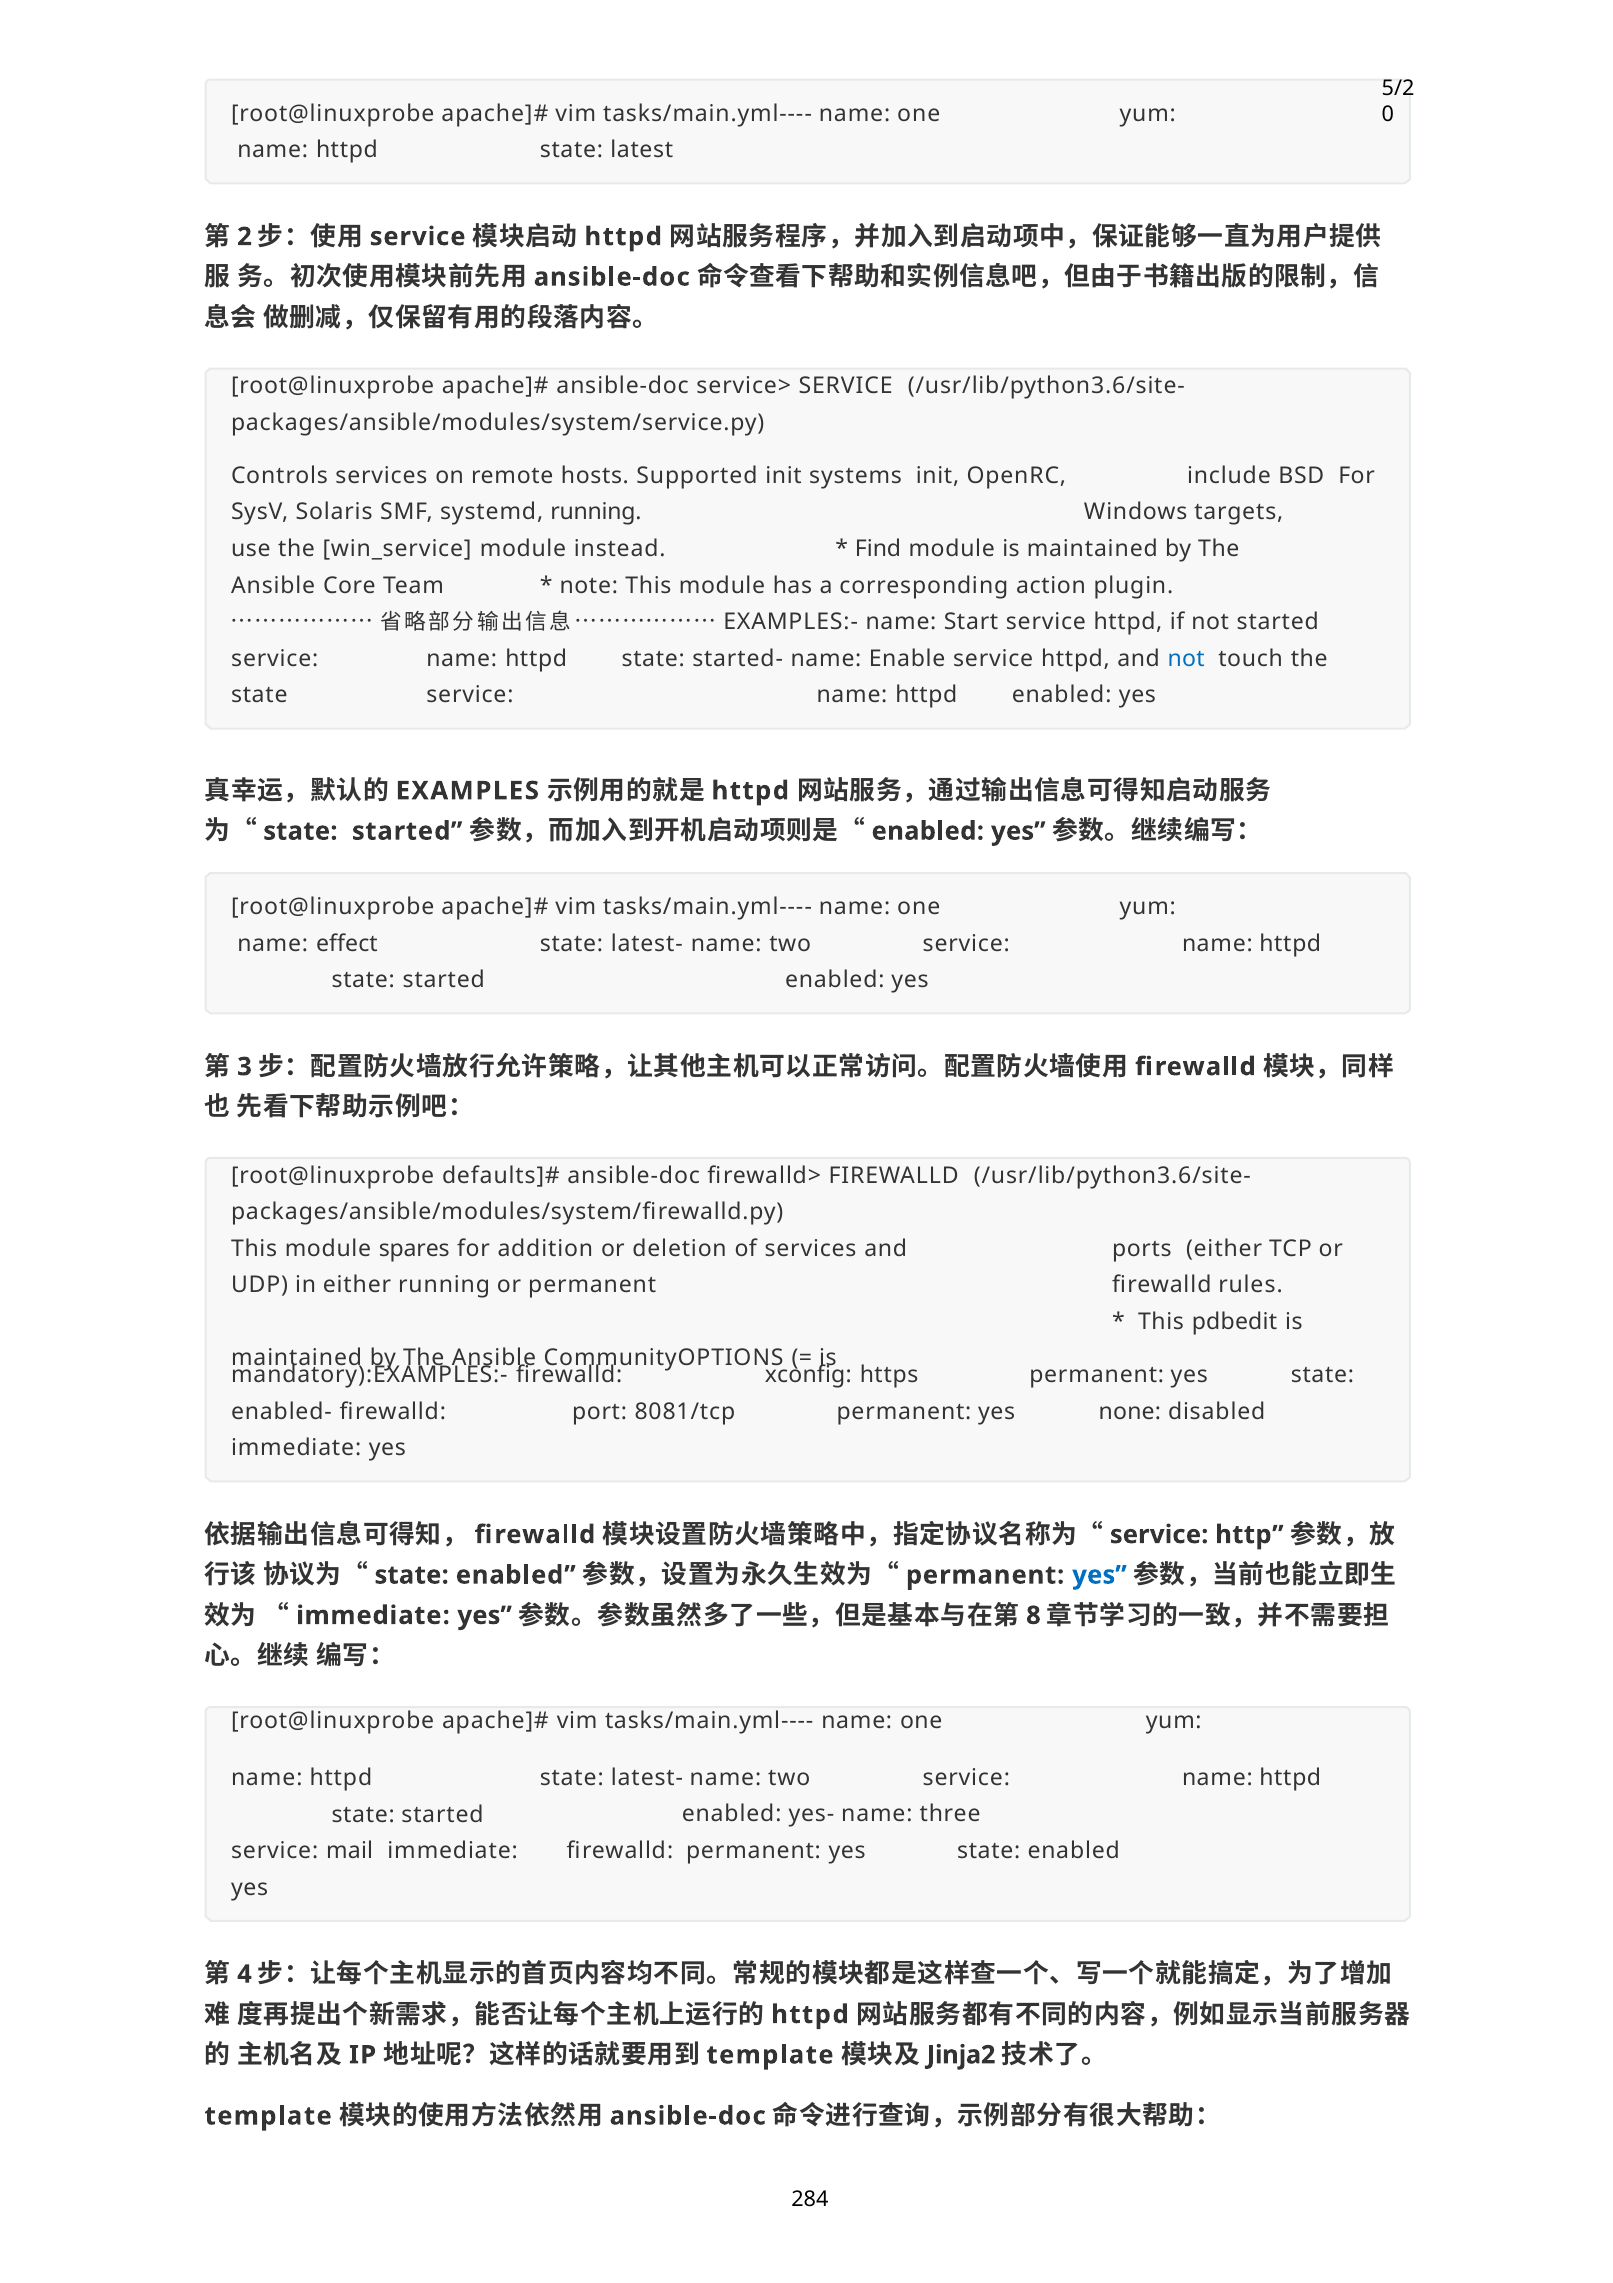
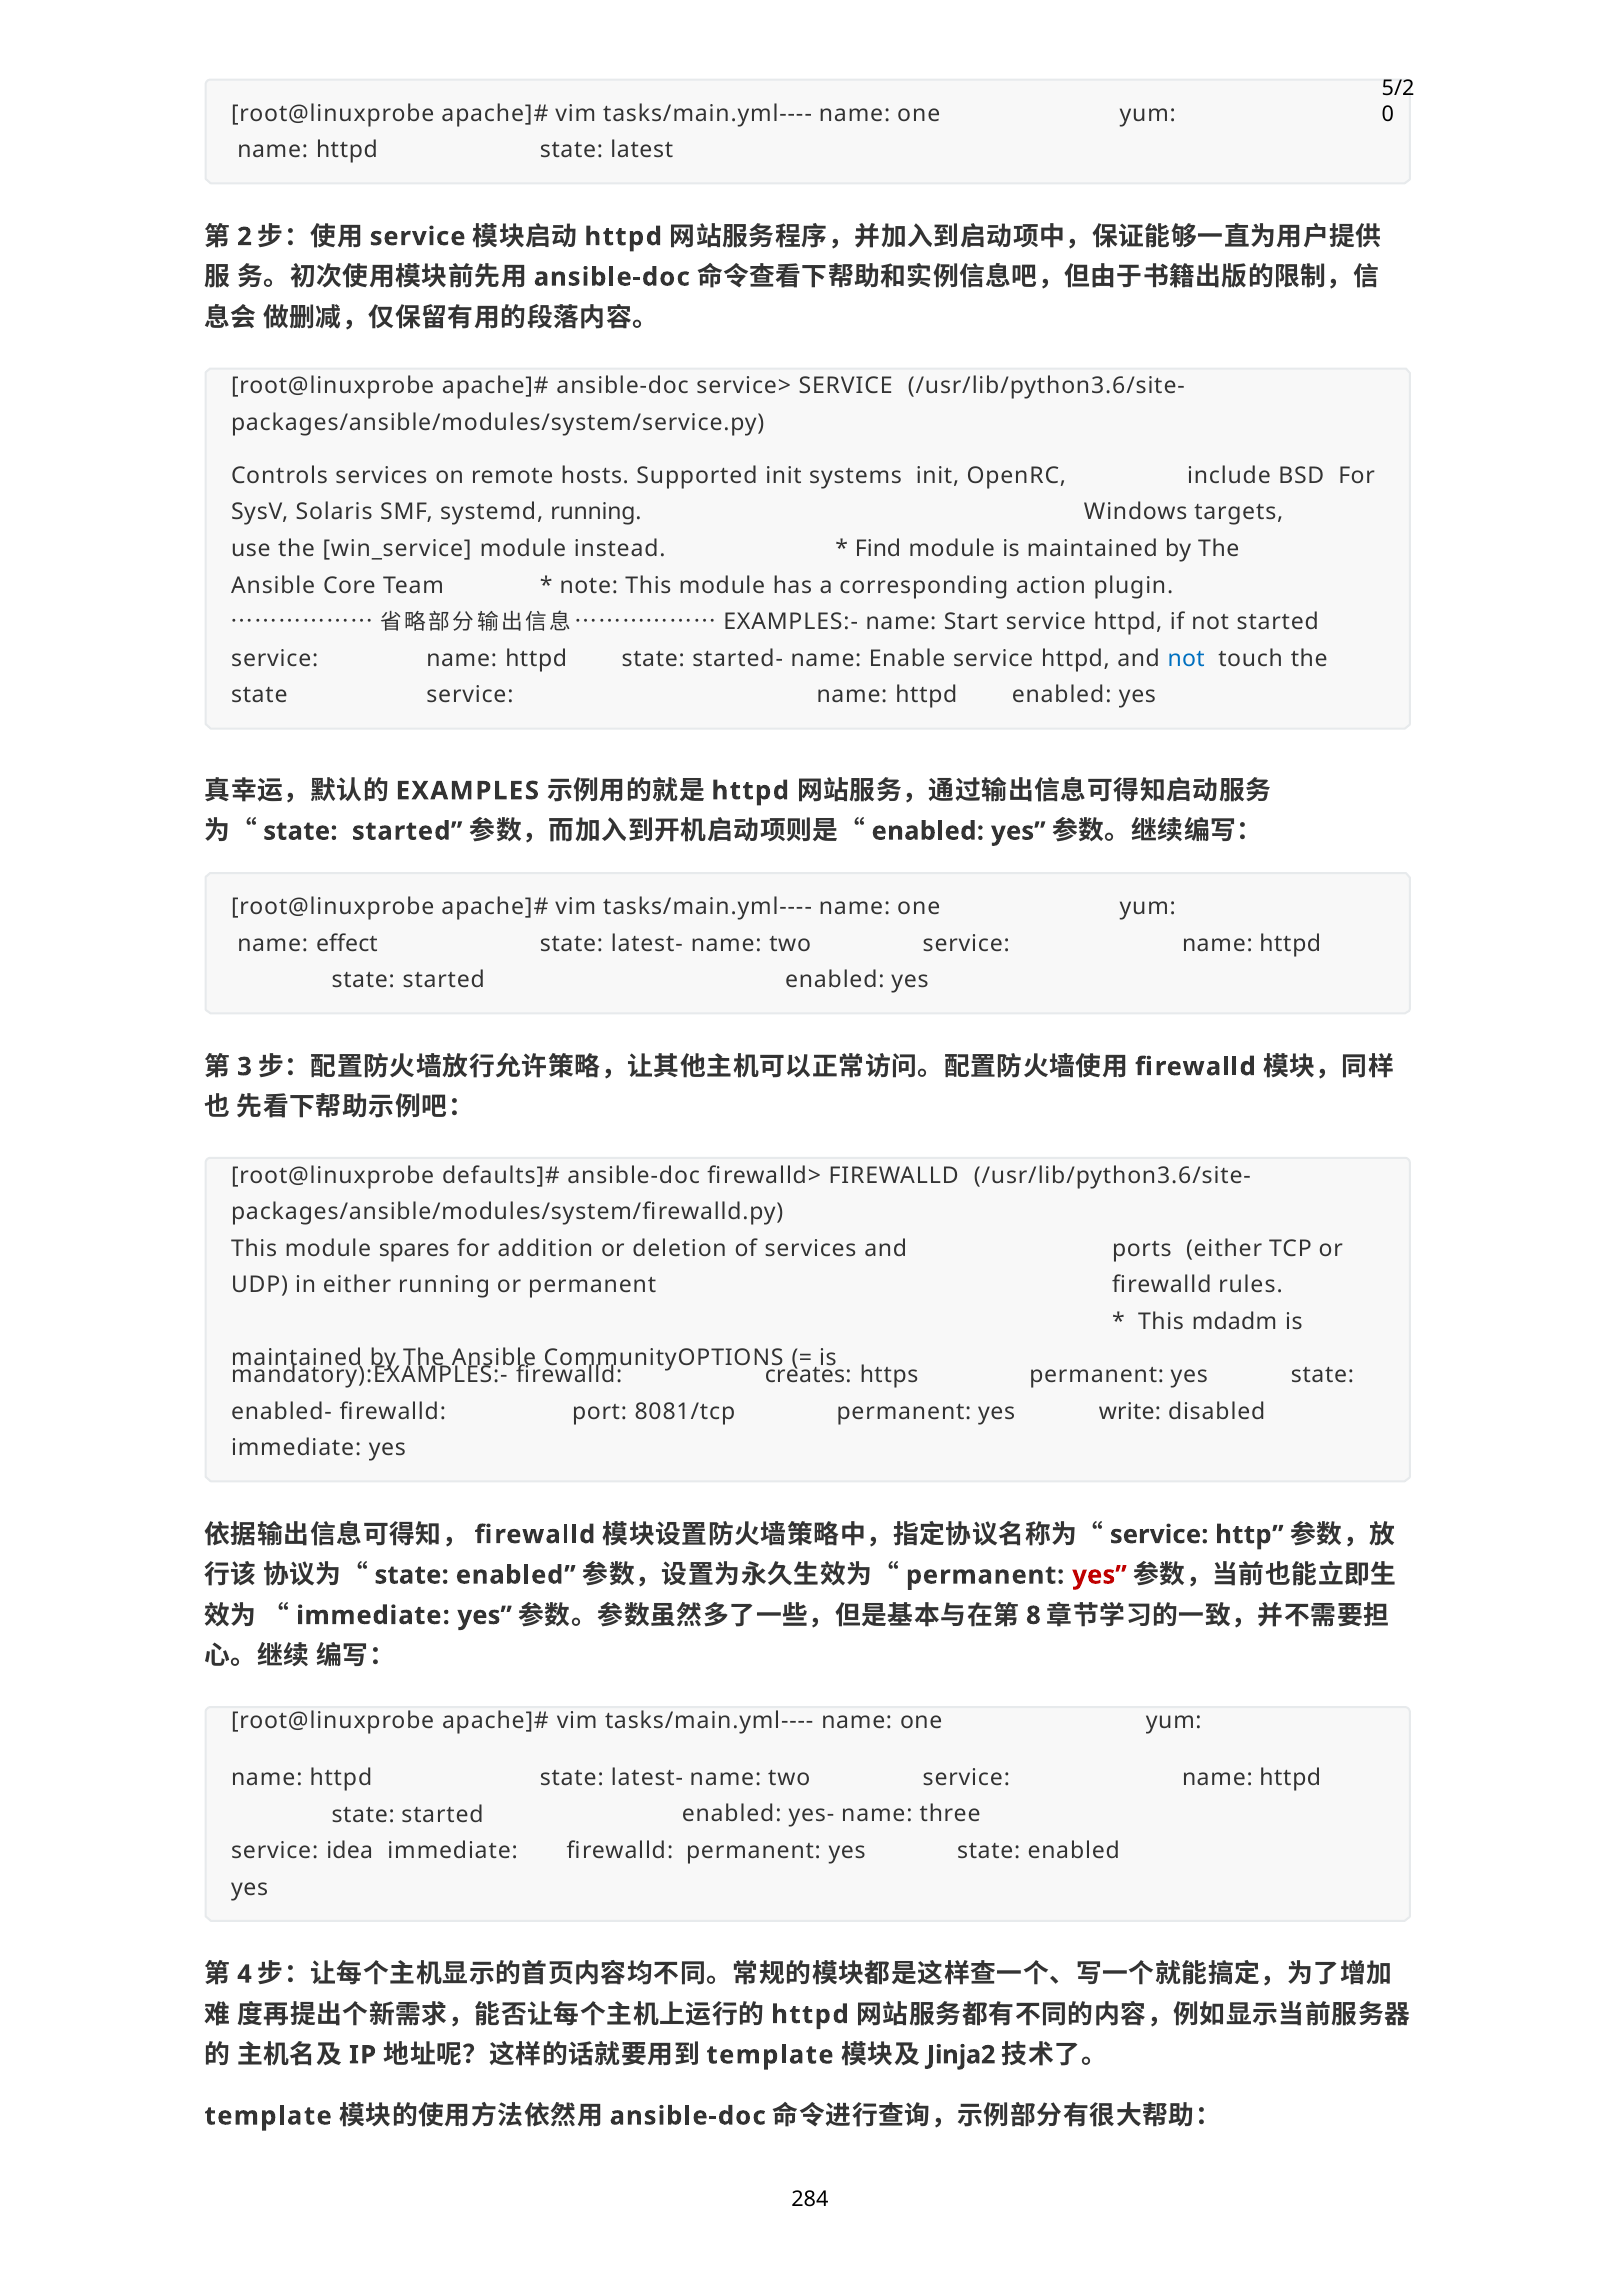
pdbedit: pdbedit -> mdadm
xconfig: xconfig -> creates
none: none -> write
yes at (1099, 1575) colour: blue -> red
mail: mail -> idea
